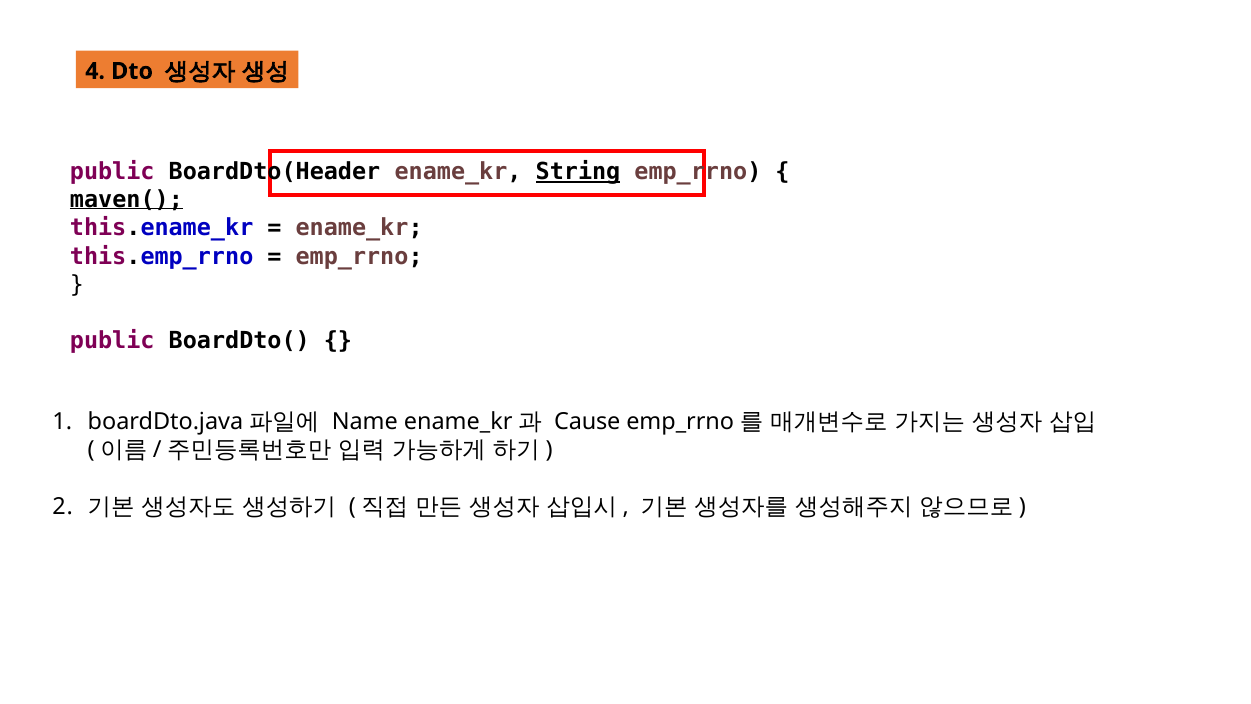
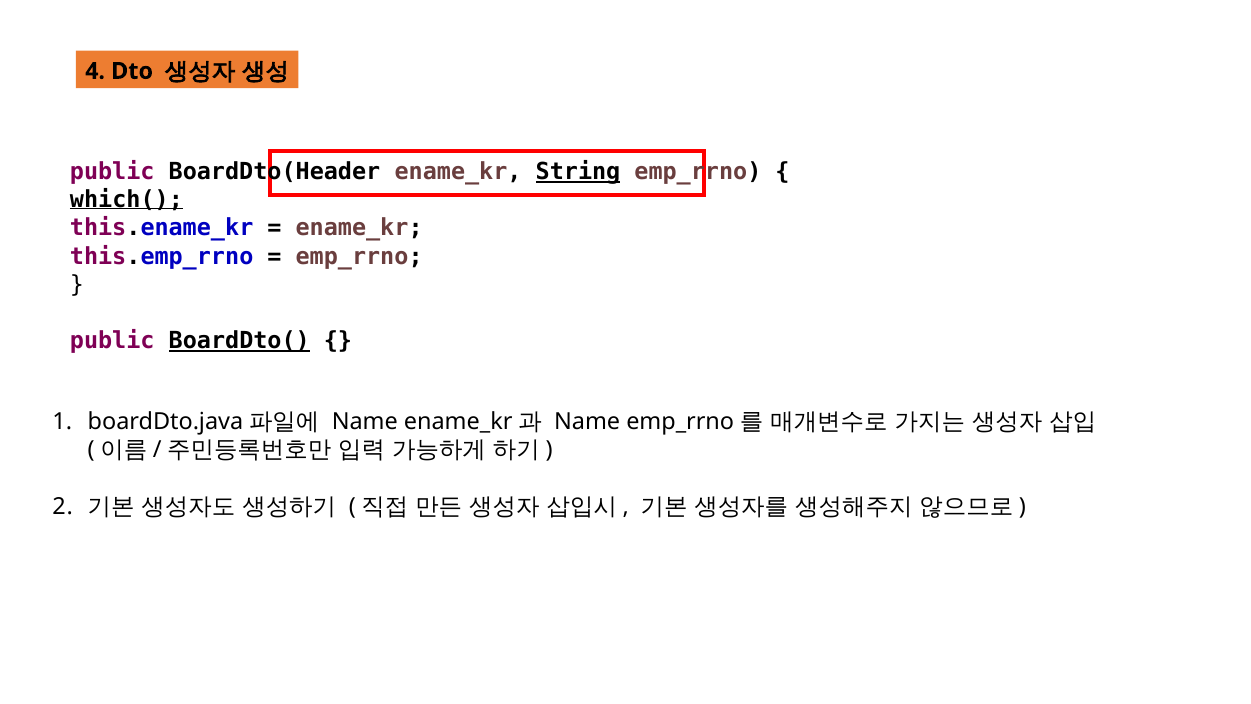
maven(: maven( -> which(
BoardDto( underline: none -> present
Cause at (587, 422): Cause -> Name
